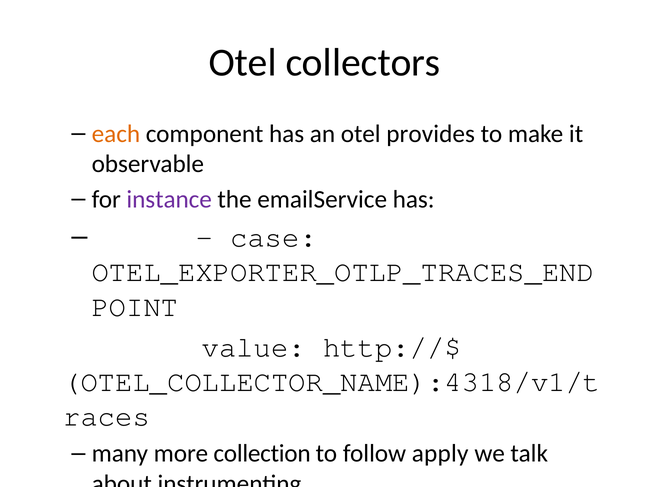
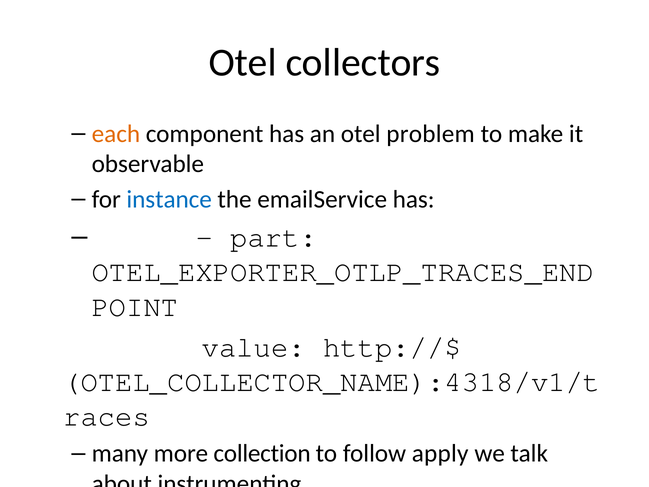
provides: provides -> problem
instance colour: purple -> blue
case: case -> part
